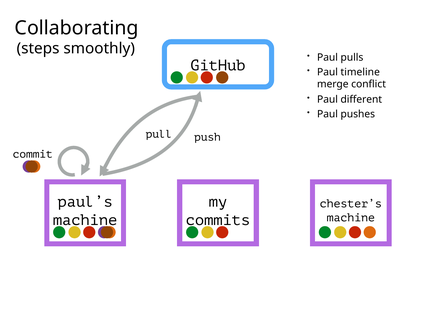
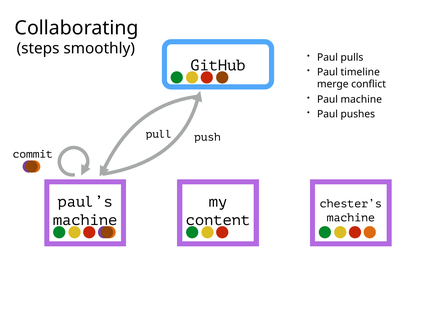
Paul different: different -> machine
commits: commits -> content
